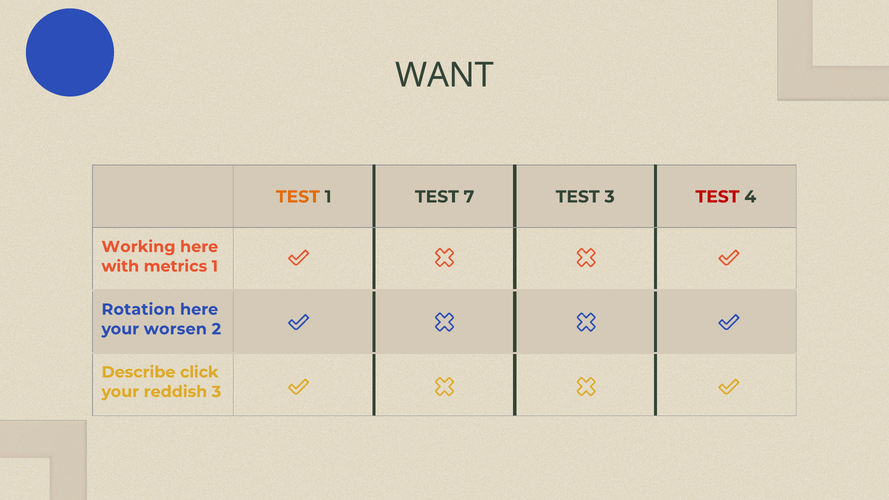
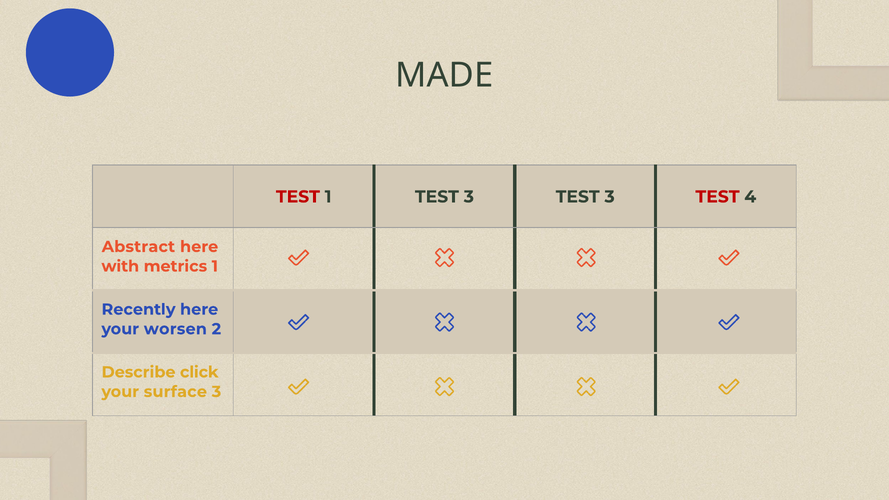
WANT: WANT -> MADE
TEST at (298, 197) colour: orange -> red
1 TEST 7: 7 -> 3
Working: Working -> Abstract
Rotation: Rotation -> Recently
reddish: reddish -> surface
